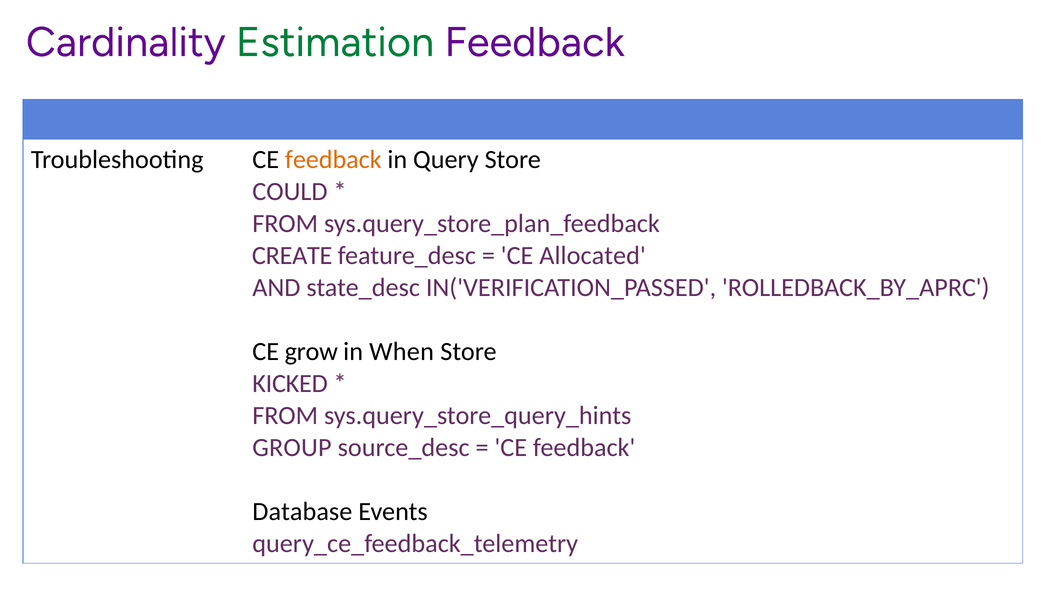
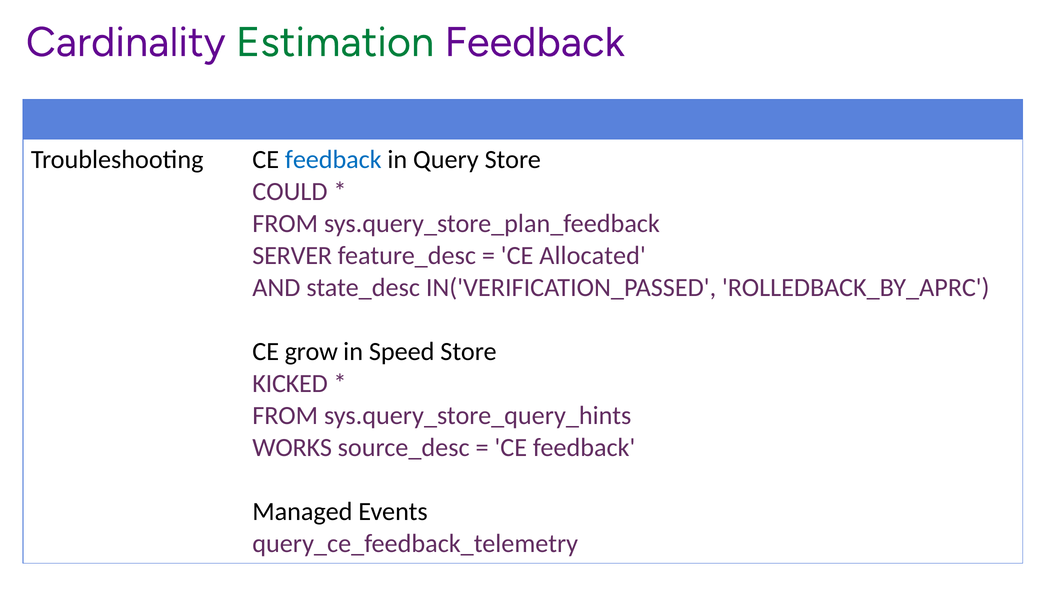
feedback at (333, 160) colour: orange -> blue
CREATE: CREATE -> SERVER
When: When -> Speed
GROUP: GROUP -> WORKS
Database: Database -> Managed
